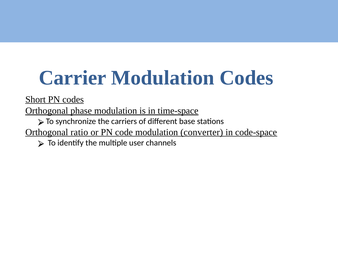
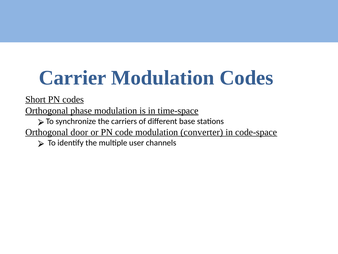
ratio: ratio -> door
